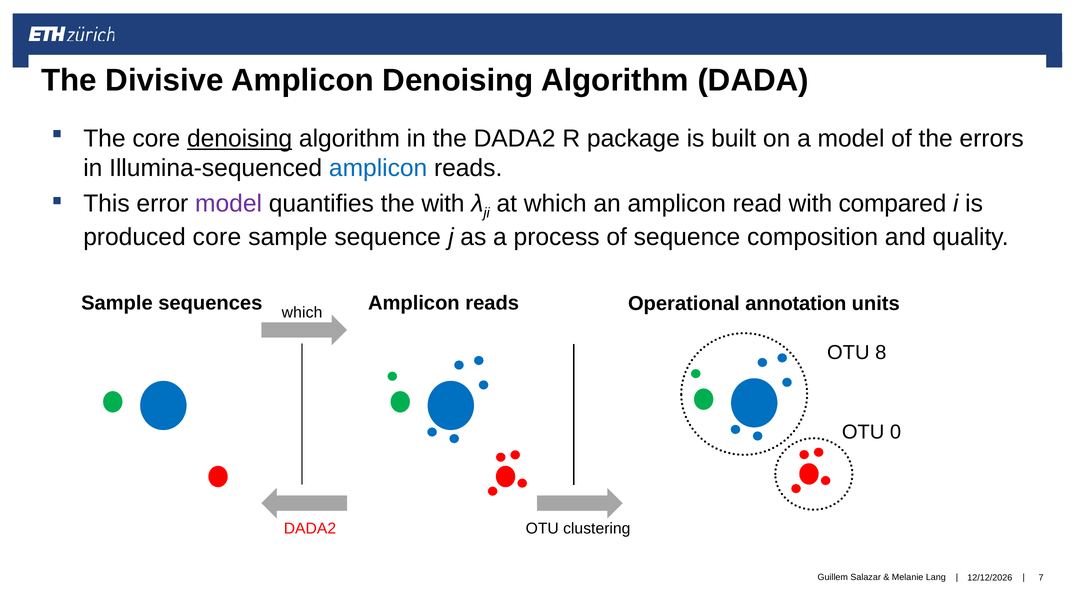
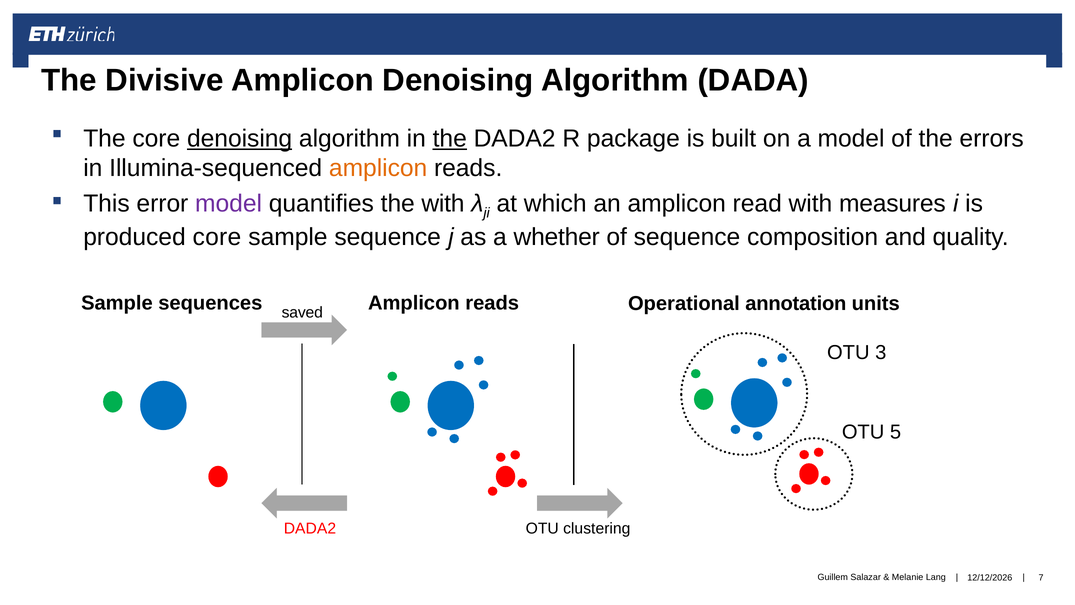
the at (450, 139) underline: none -> present
amplicon at (378, 168) colour: blue -> orange
compared: compared -> measures
process: process -> whether
which at (302, 312): which -> saved
8: 8 -> 3
0: 0 -> 5
